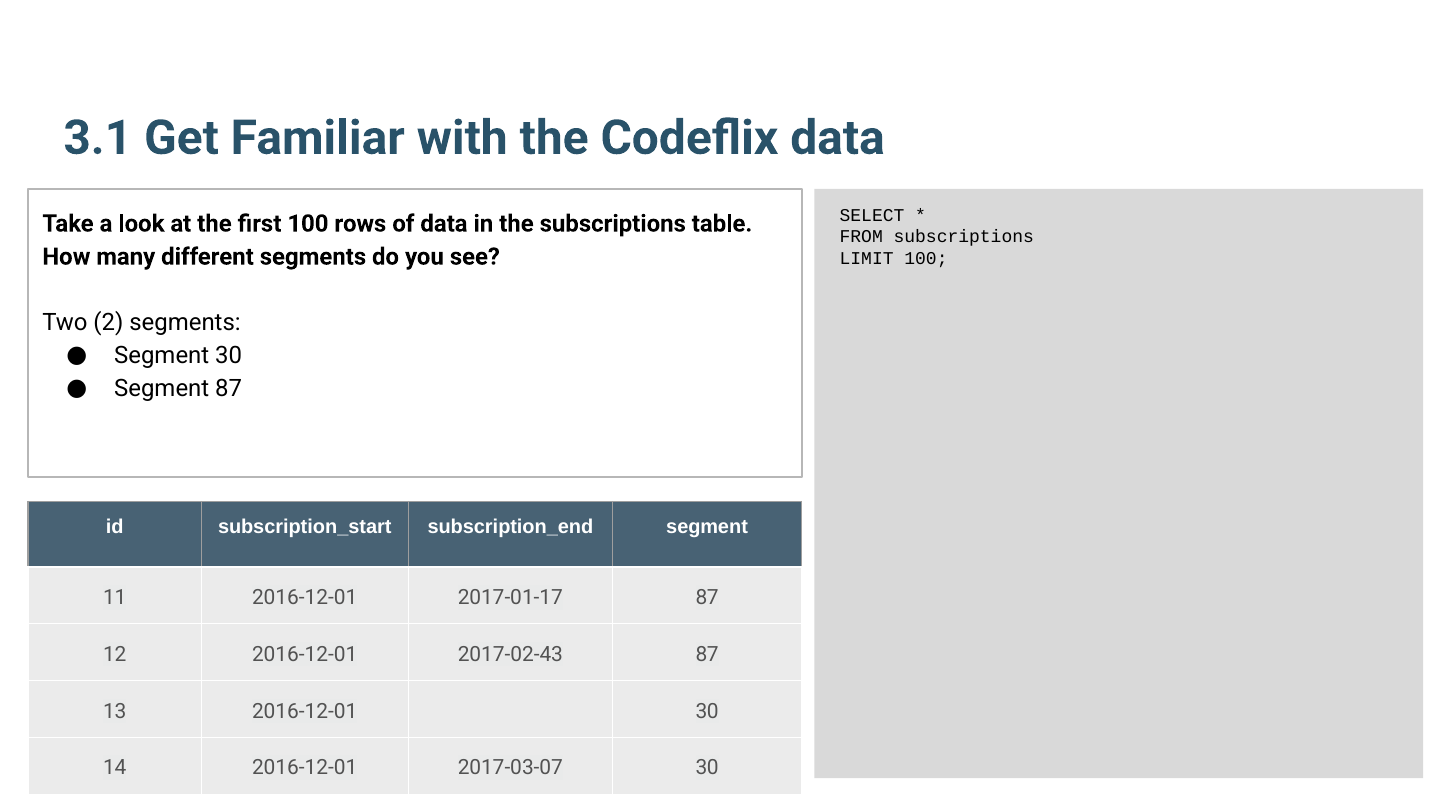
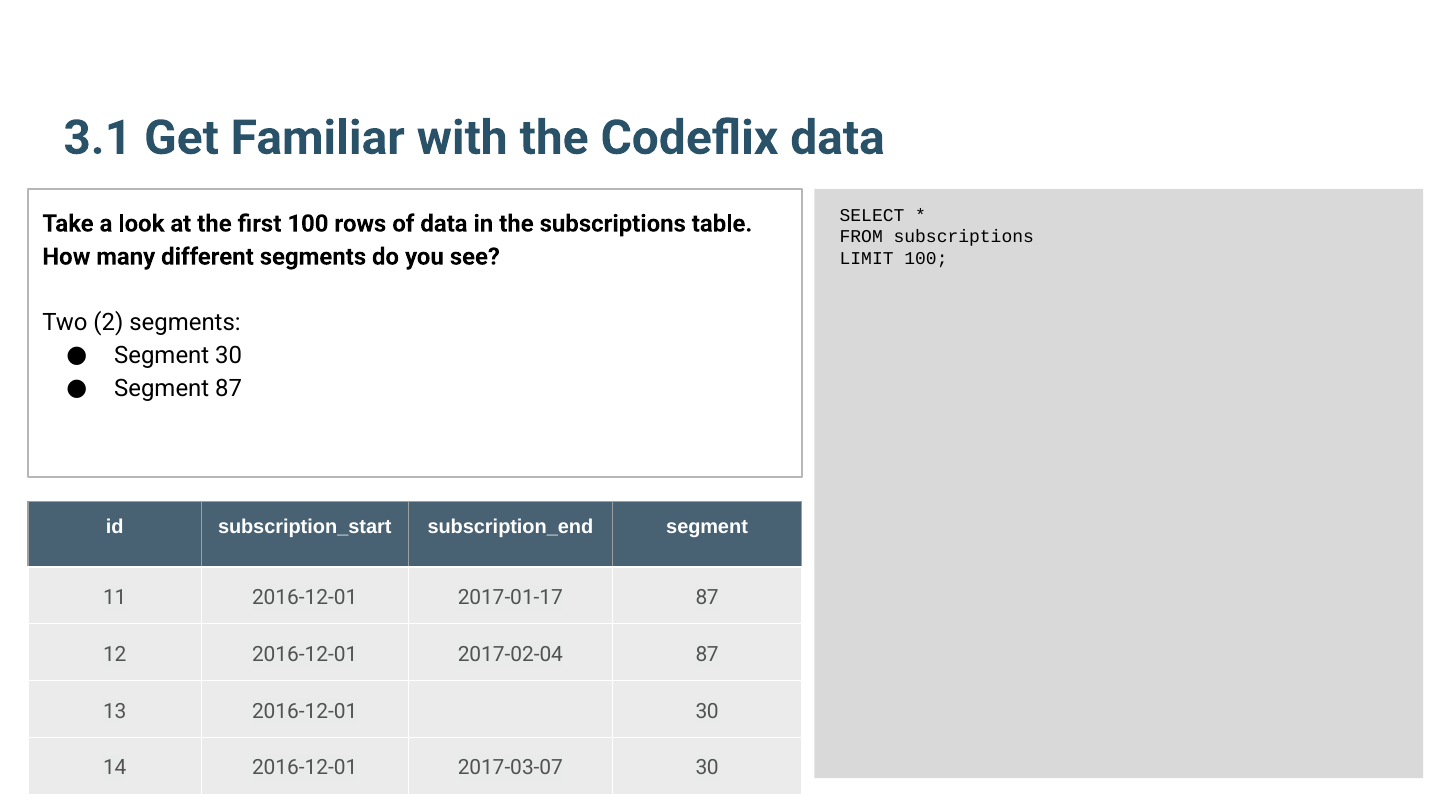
2017-02-43: 2017-02-43 -> 2017-02-04
